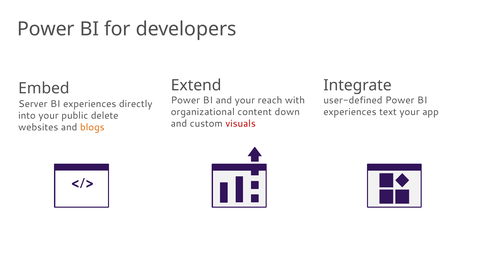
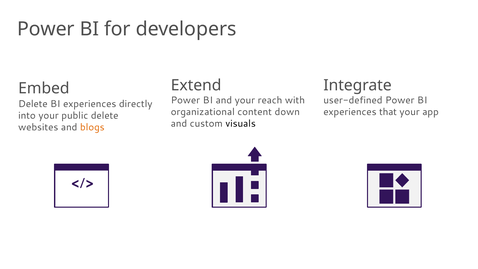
Server at (33, 104): Server -> Delete
text: text -> that
visuals colour: red -> black
